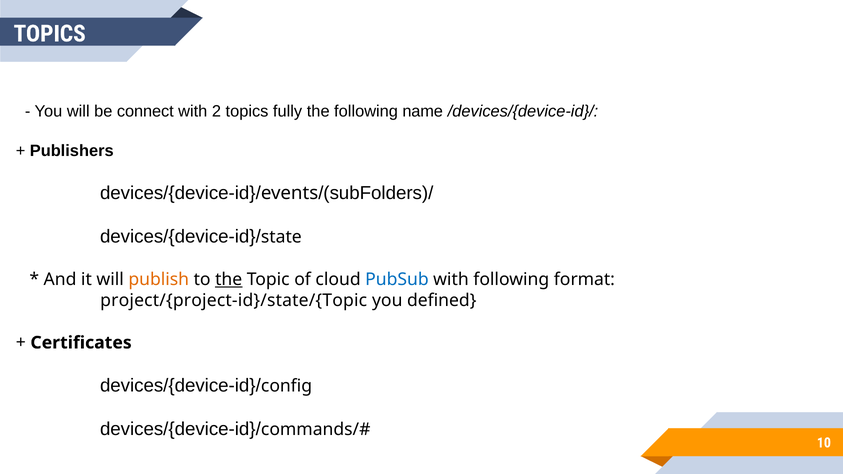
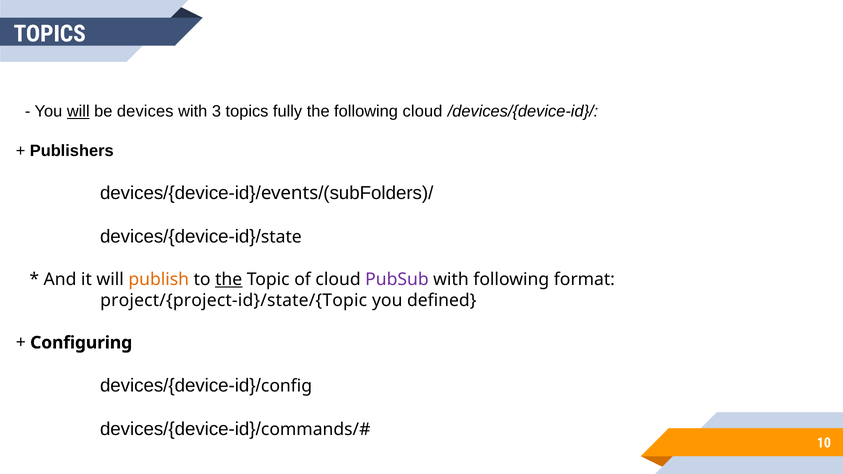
will at (78, 112) underline: none -> present
connect: connect -> devices
2: 2 -> 3
following name: name -> cloud
PubSub colour: blue -> purple
Certificates: Certificates -> Configuring
